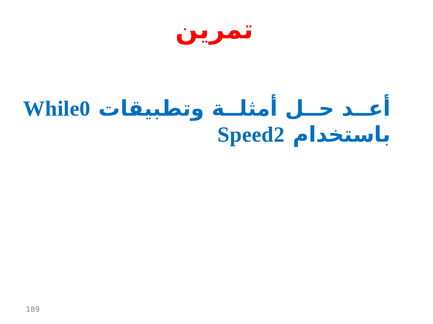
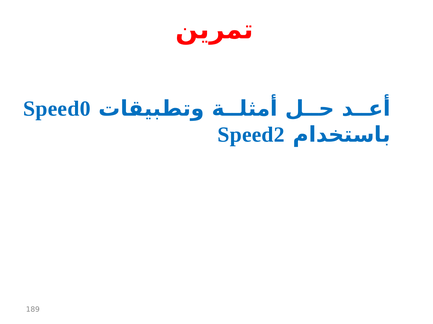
While0: While0 -> Speed0
